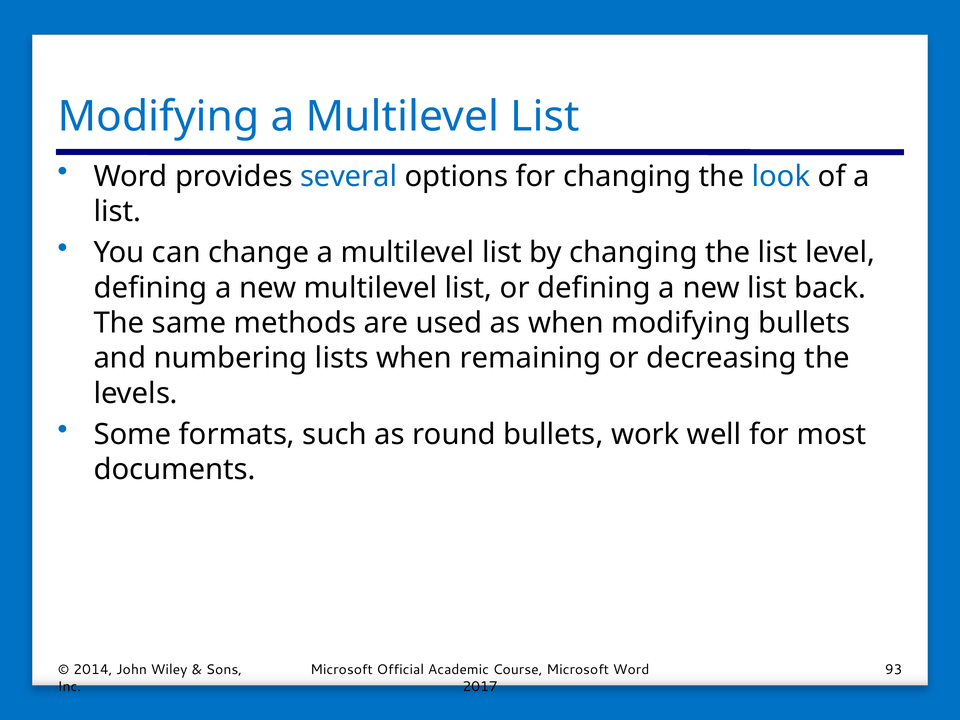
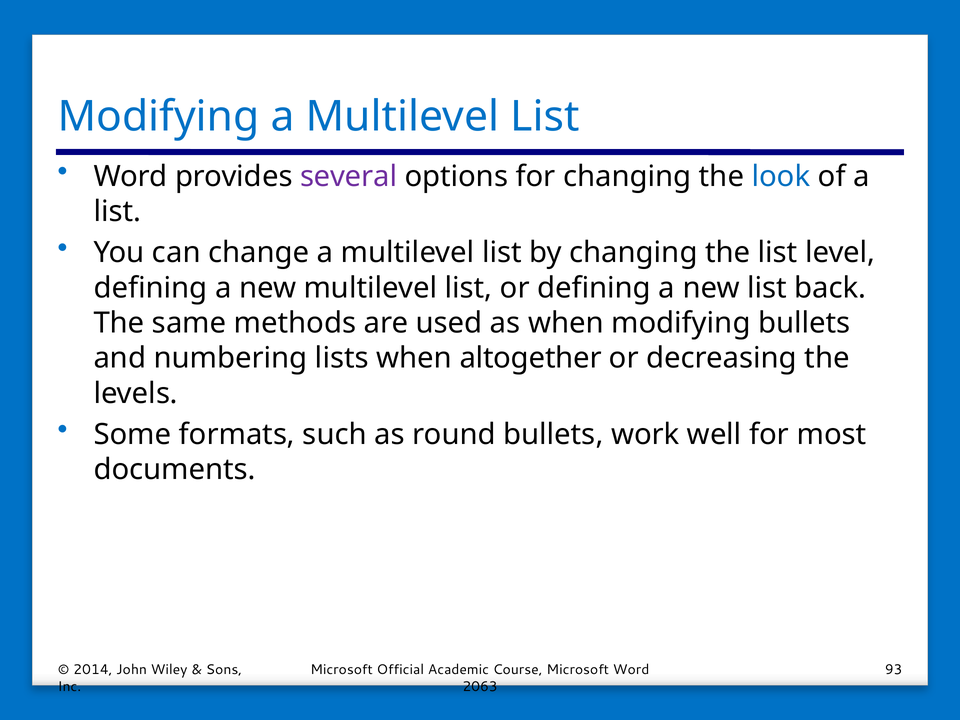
several colour: blue -> purple
remaining: remaining -> altogether
2017: 2017 -> 2063
